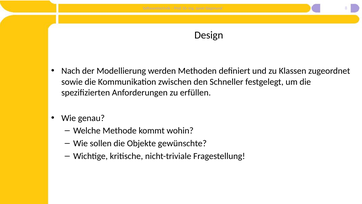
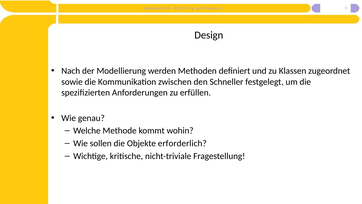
gewünschte: gewünschte -> erforderlich
